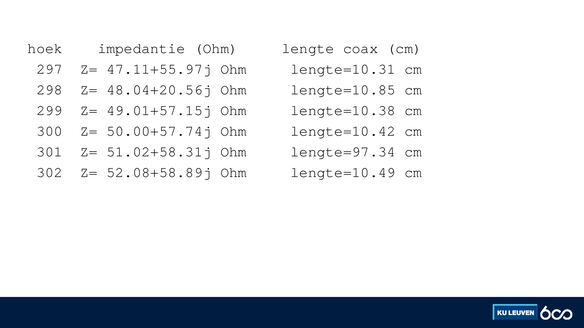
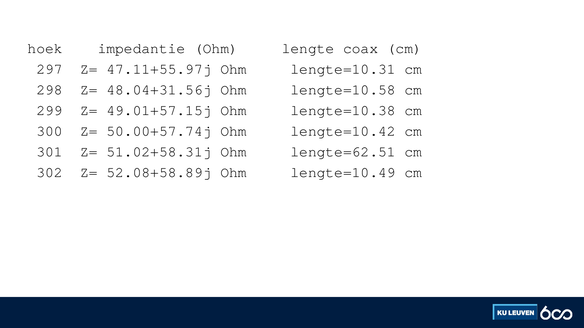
48.04+20.56j: 48.04+20.56j -> 48.04+31.56j
lengte=10.85: lengte=10.85 -> lengte=10.58
lengte=97.34: lengte=97.34 -> lengte=62.51
